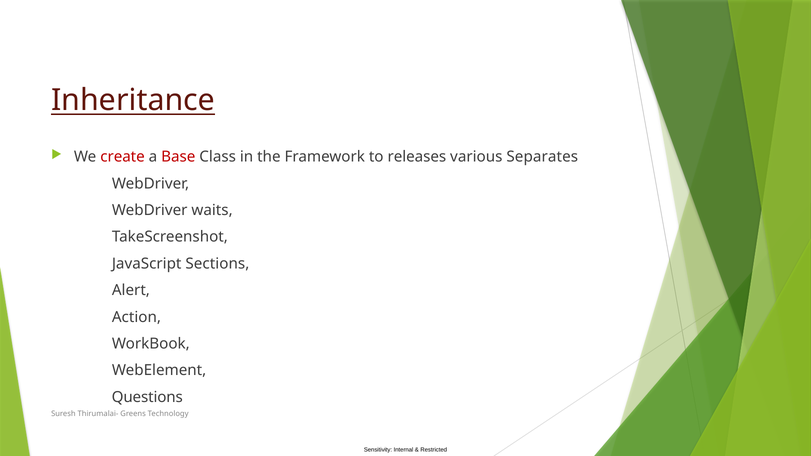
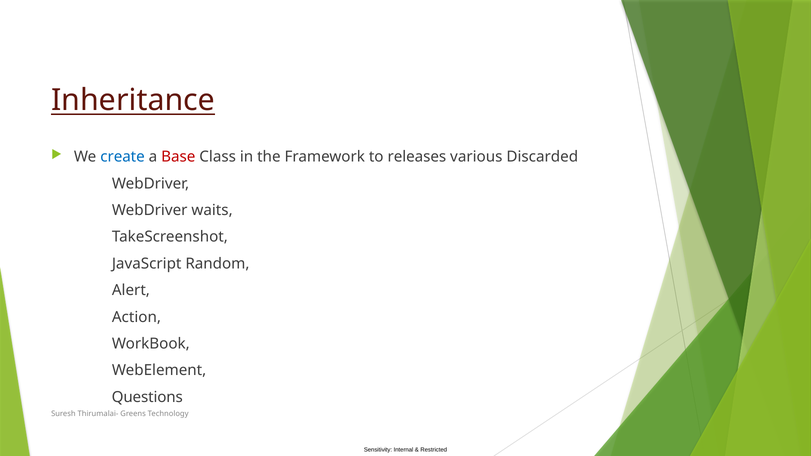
create colour: red -> blue
Separates: Separates -> Discarded
Sections: Sections -> Random
